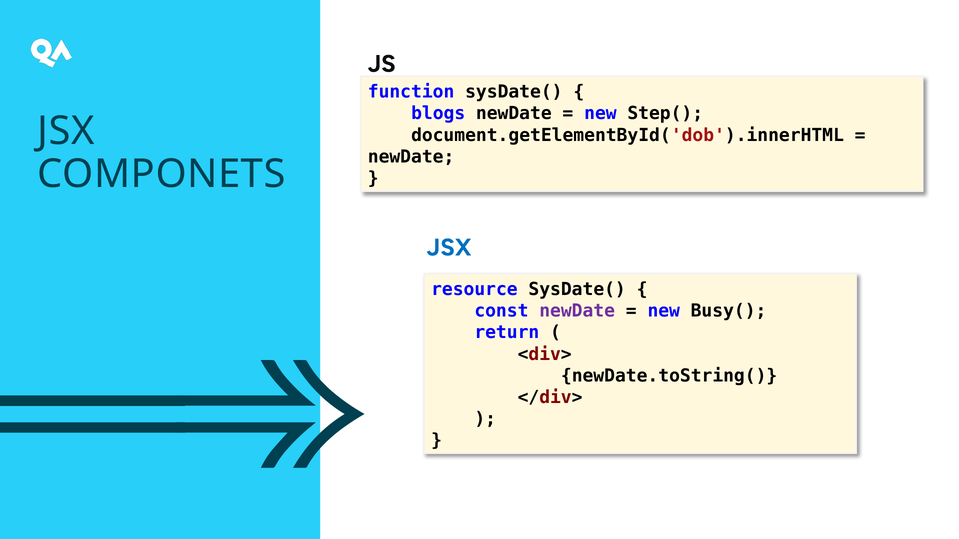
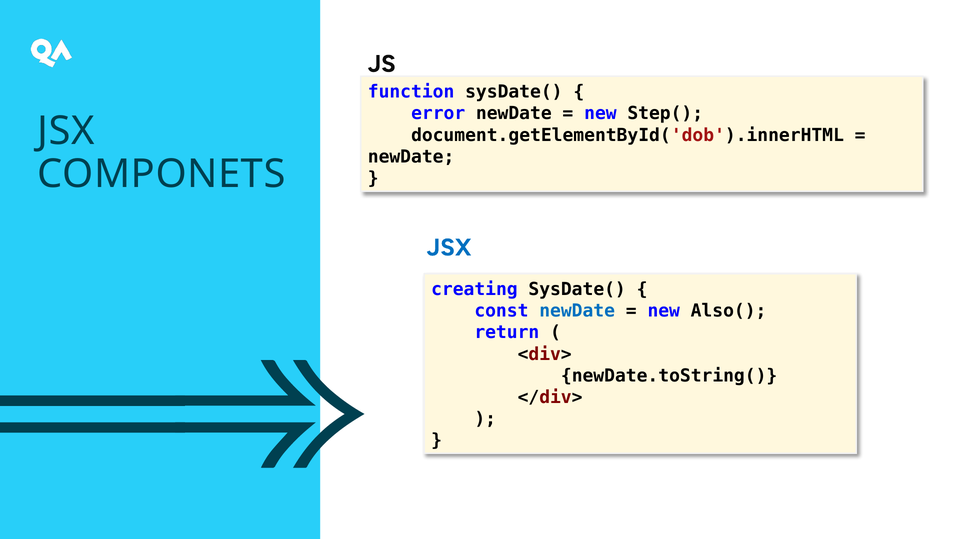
blogs: blogs -> error
resource: resource -> creating
newDate at (577, 311) colour: purple -> blue
Busy(: Busy( -> Also(
